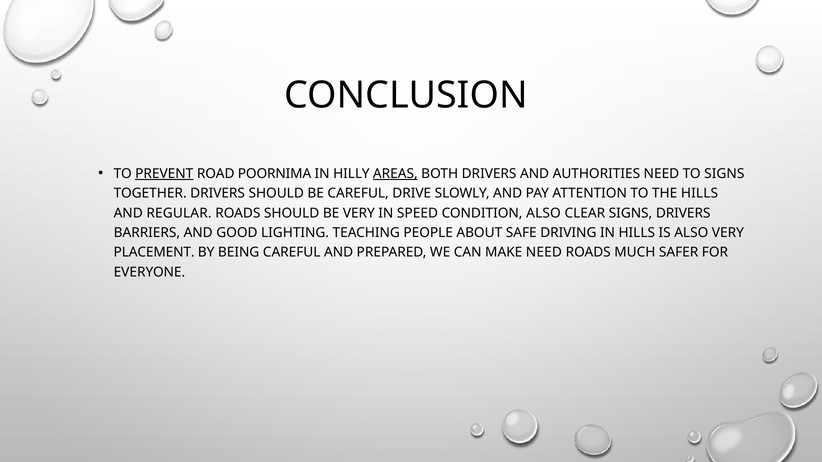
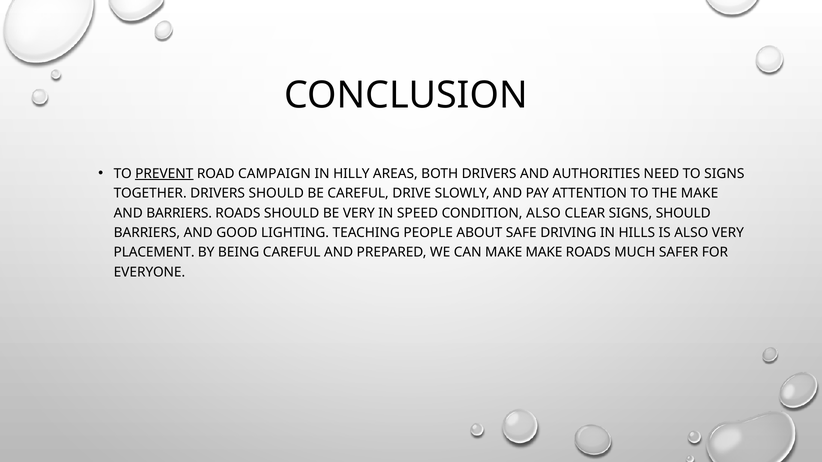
POORNIMA: POORNIMA -> CAMPAIGN
AREAS underline: present -> none
THE HILLS: HILLS -> MAKE
AND REGULAR: REGULAR -> BARRIERS
SIGNS DRIVERS: DRIVERS -> SHOULD
MAKE NEED: NEED -> MAKE
